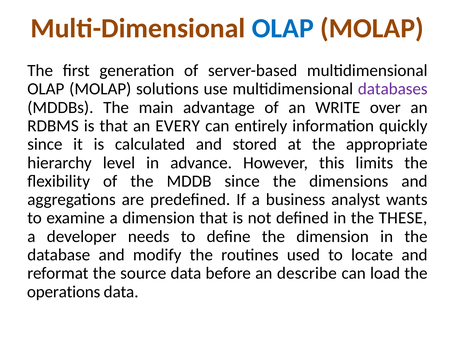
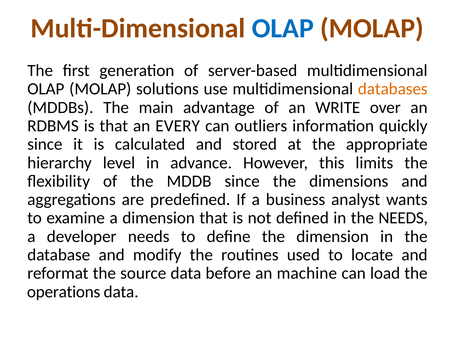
databases colour: purple -> orange
entirely: entirely -> outliers
the THESE: THESE -> NEEDS
describe: describe -> machine
